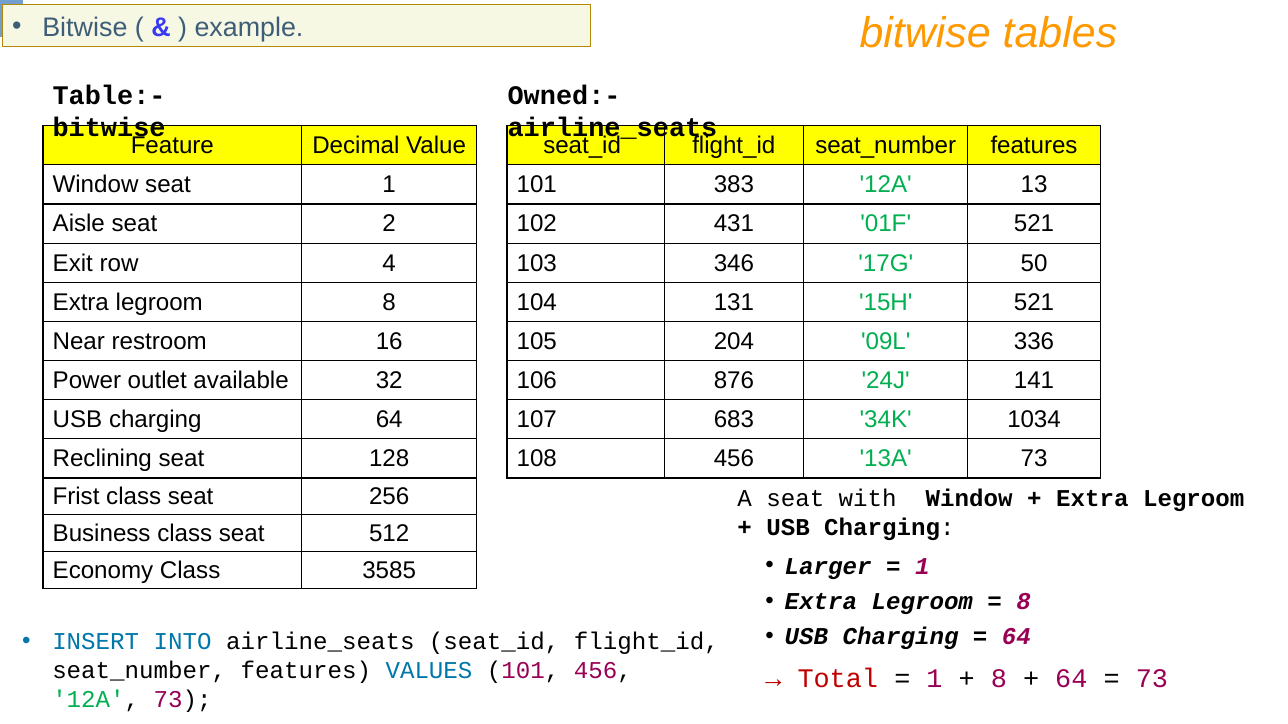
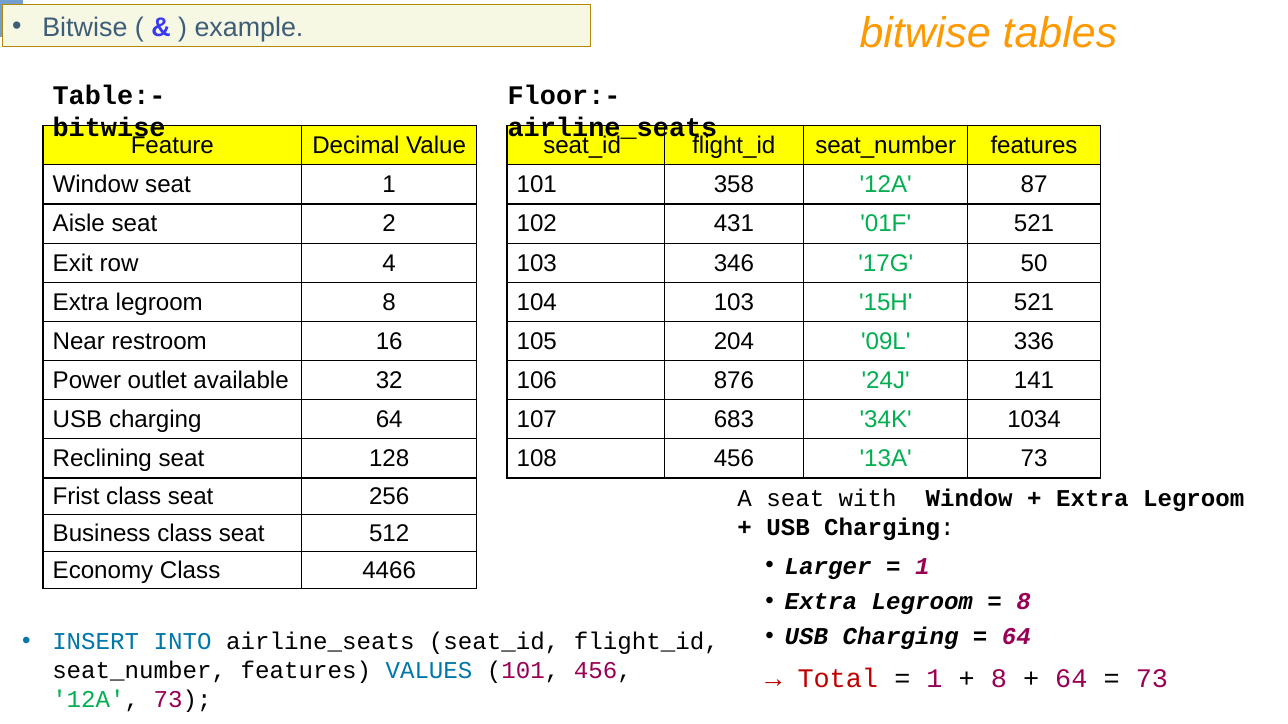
Owned:-: Owned:- -> Floor:-
383: 383 -> 358
13: 13 -> 87
104 131: 131 -> 103
3585: 3585 -> 4466
